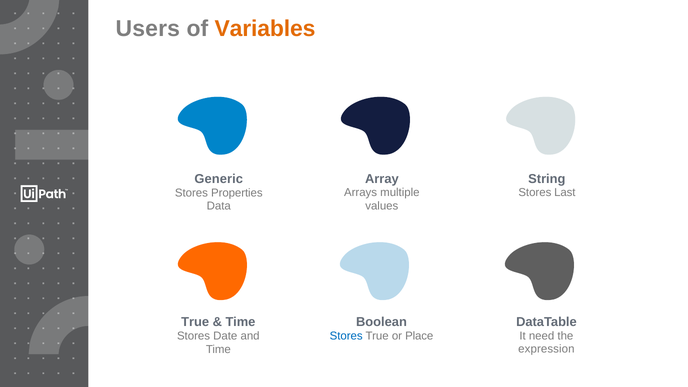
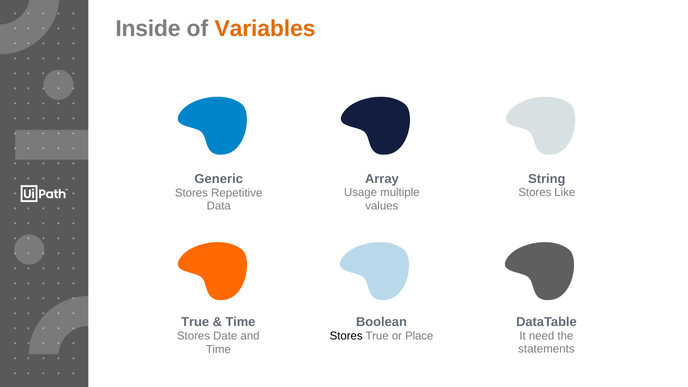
Users: Users -> Inside
Arrays: Arrays -> Usage
Last: Last -> Like
Properties: Properties -> Repetitive
Stores at (346, 336) colour: blue -> black
expression: expression -> statements
